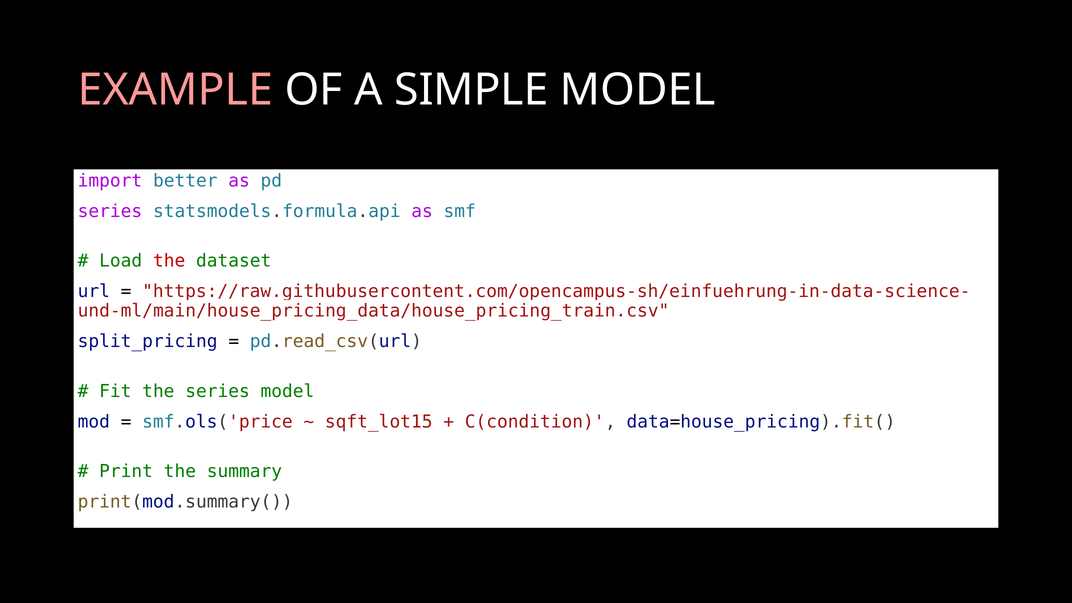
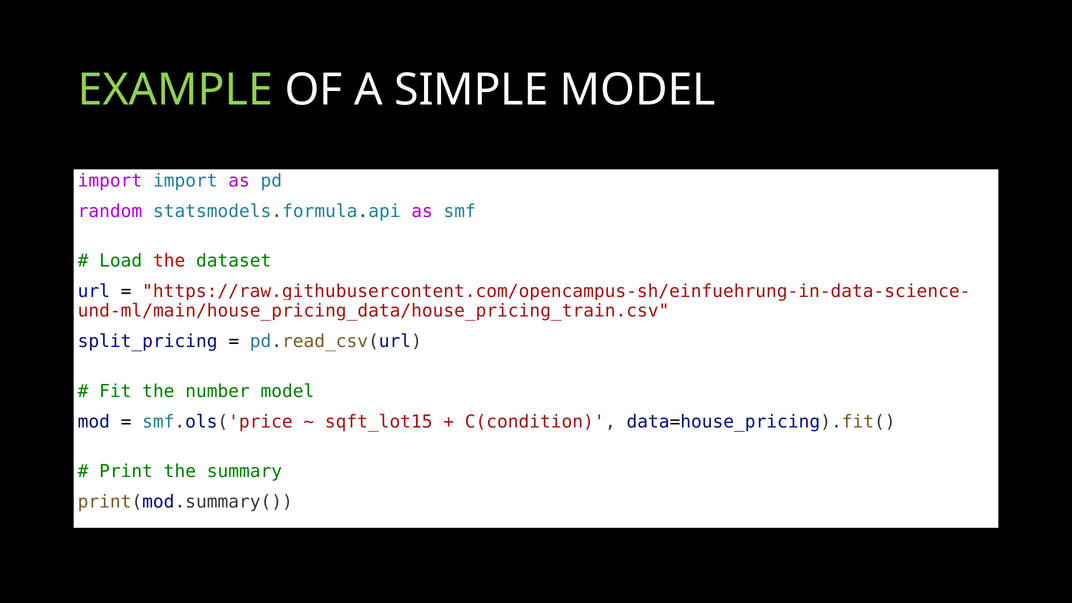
EXAMPLE colour: pink -> light green
import better: better -> import
series at (110, 211): series -> random
the series: series -> number
